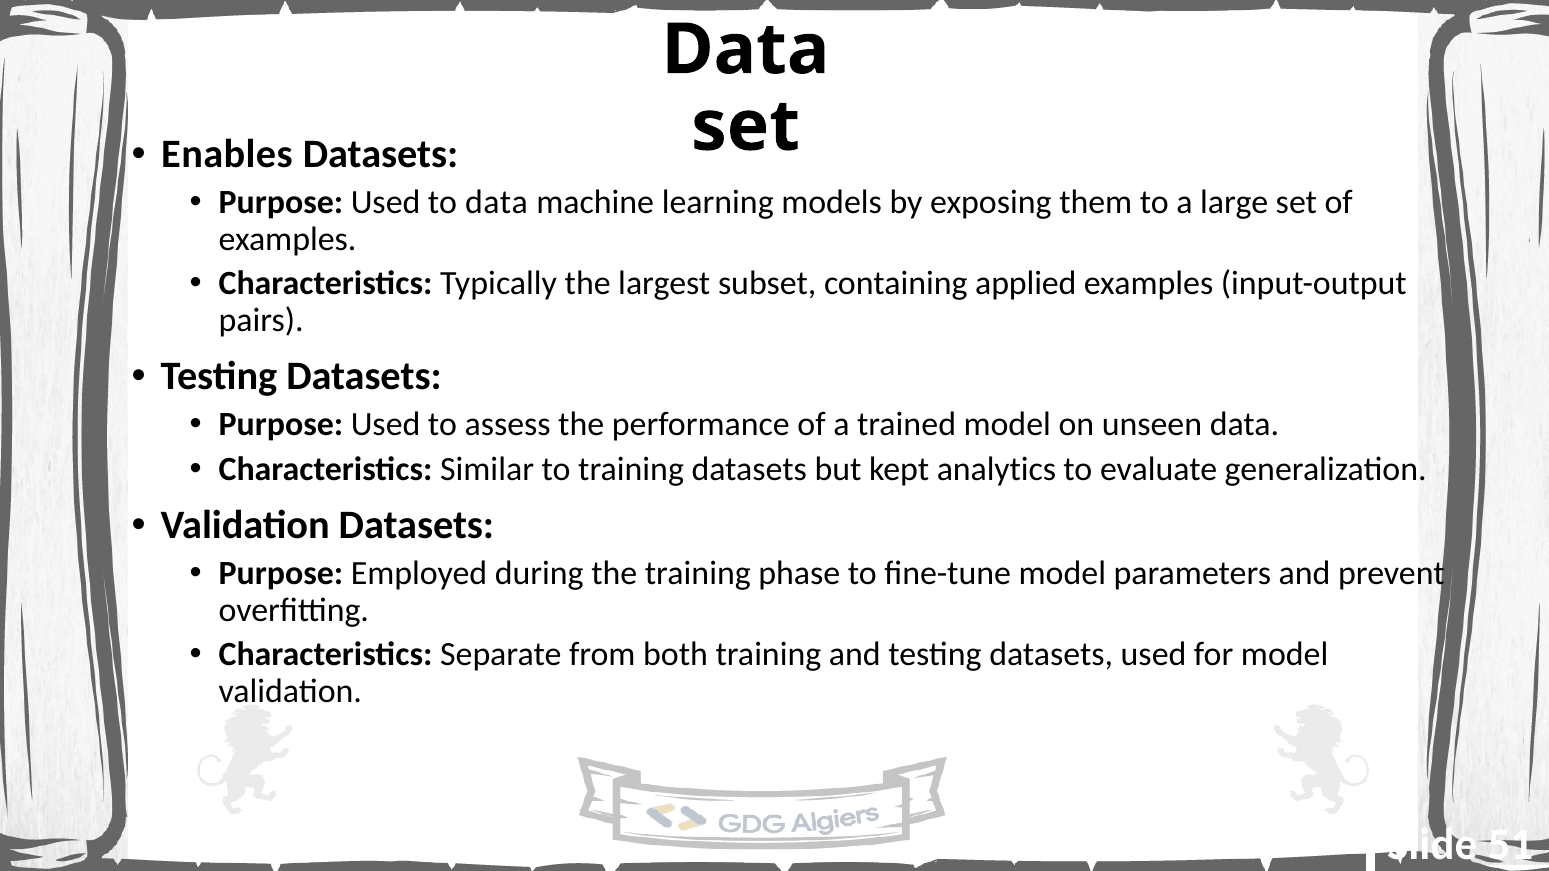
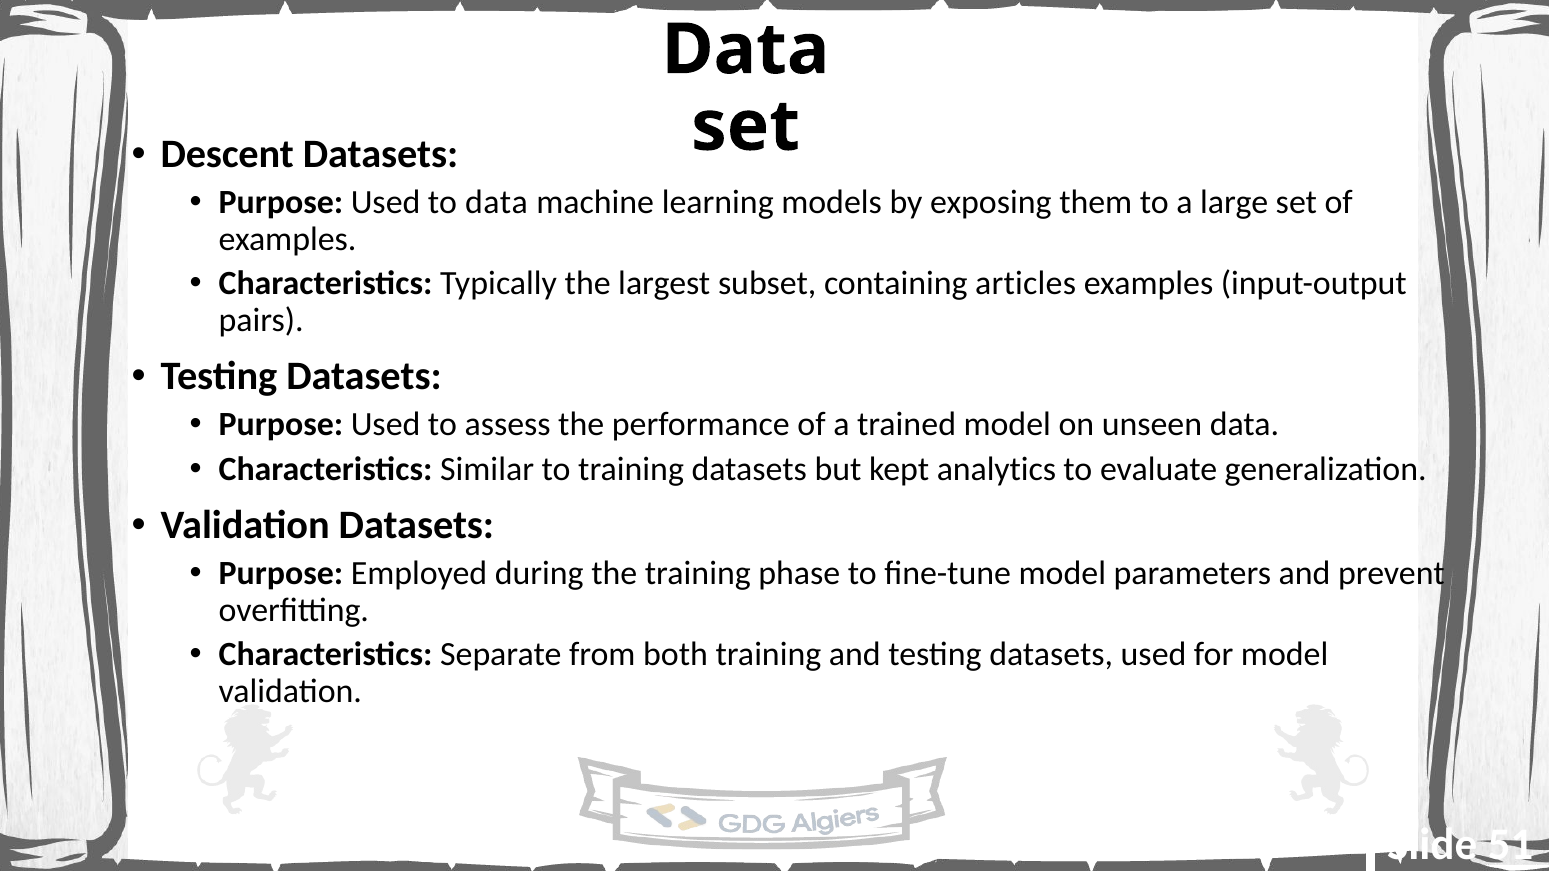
Enables: Enables -> Descent
applied: applied -> articles
